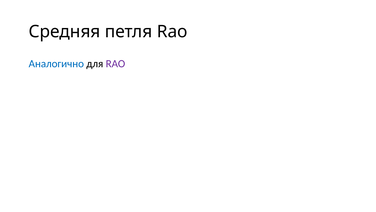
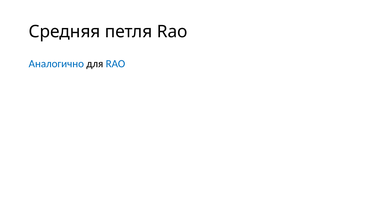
RAO at (115, 64) colour: purple -> blue
